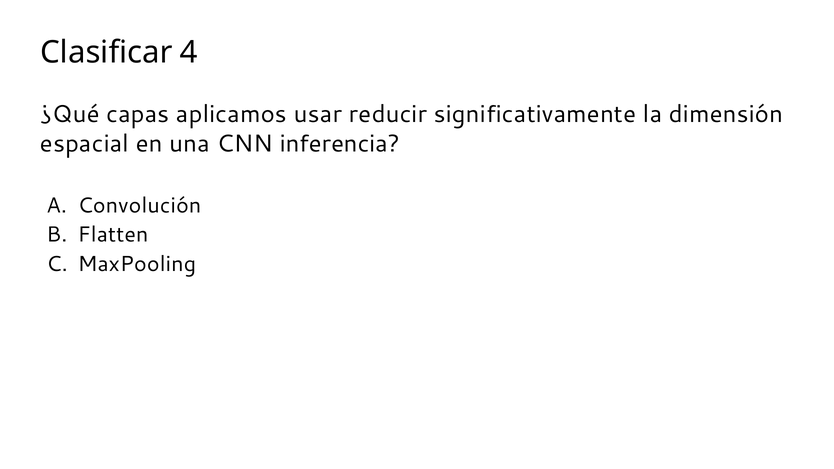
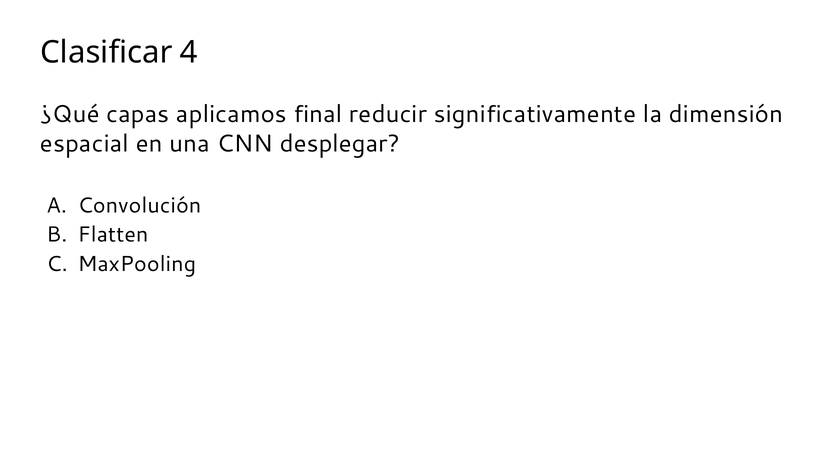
usar: usar -> final
inferencia: inferencia -> desplegar
